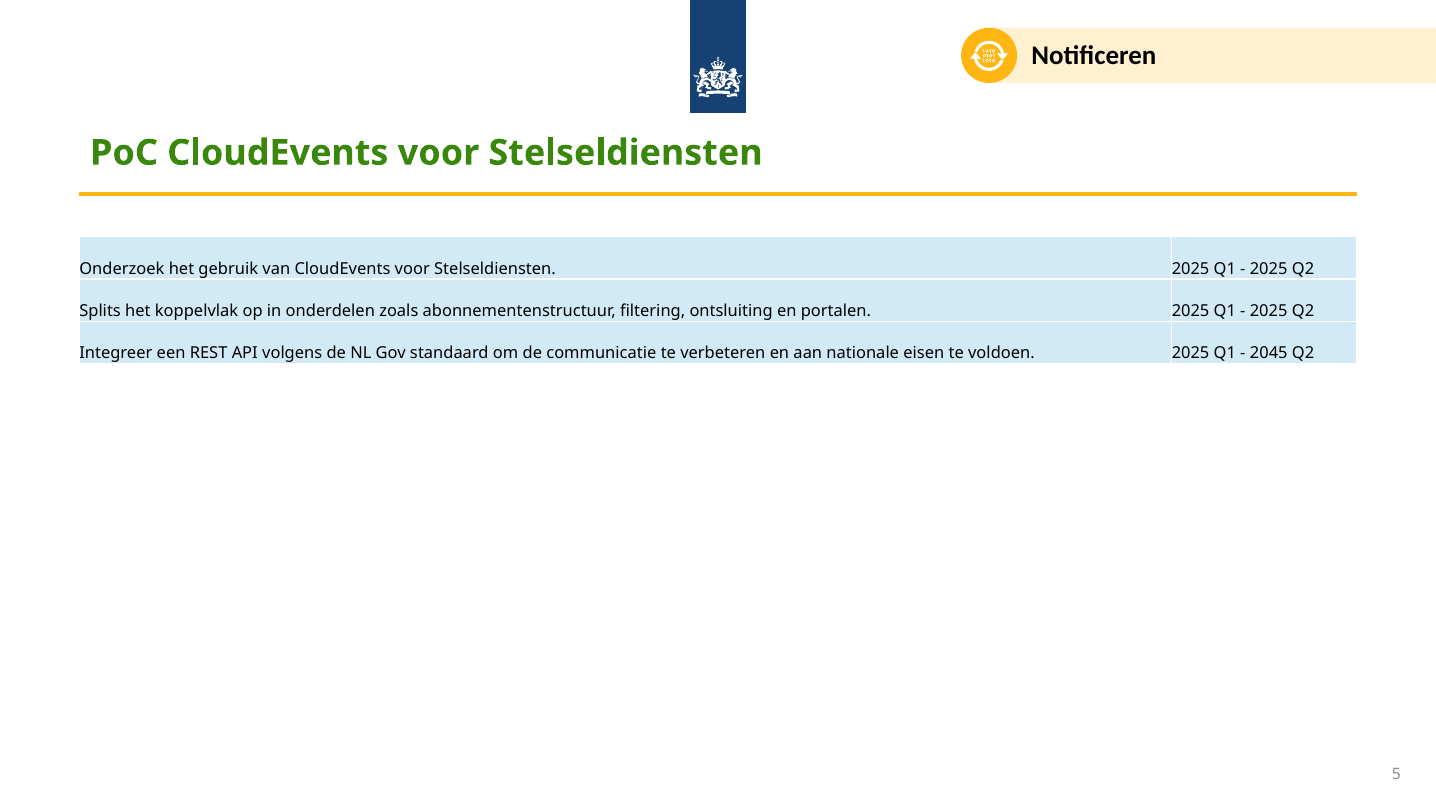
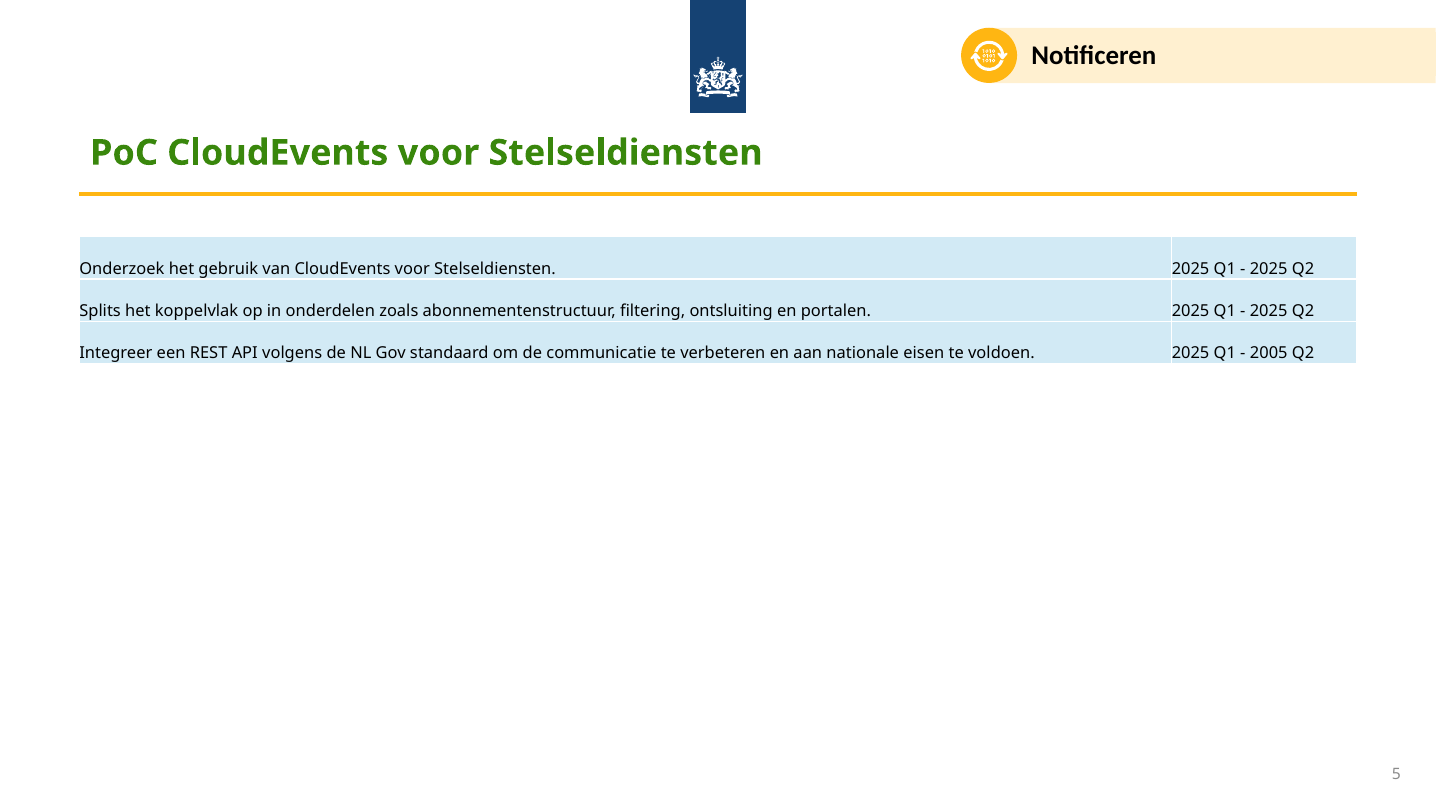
2045: 2045 -> 2005
